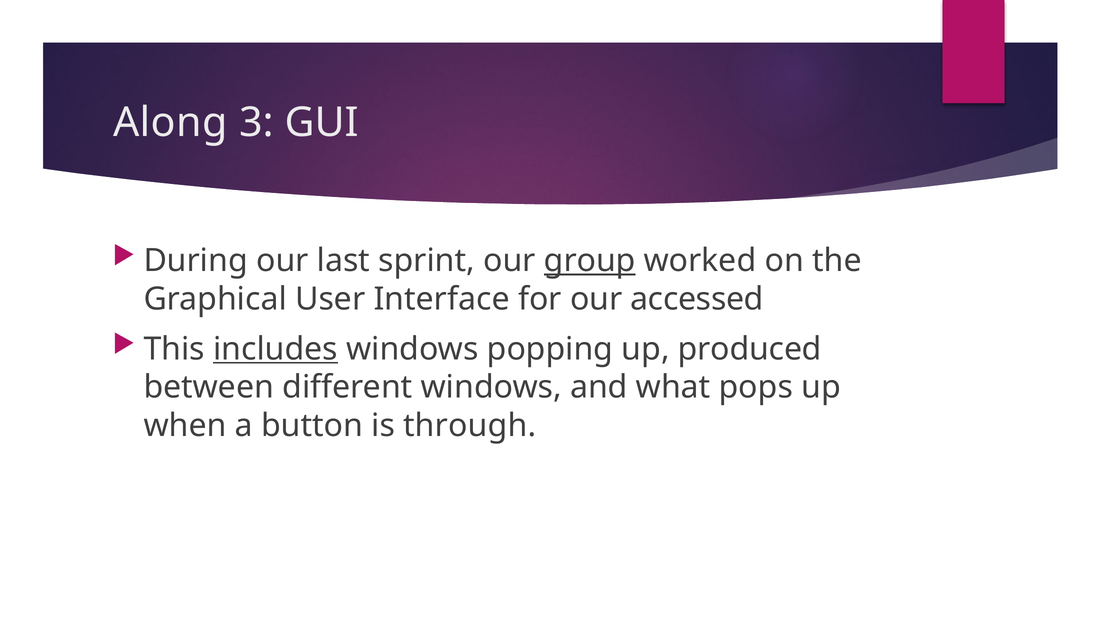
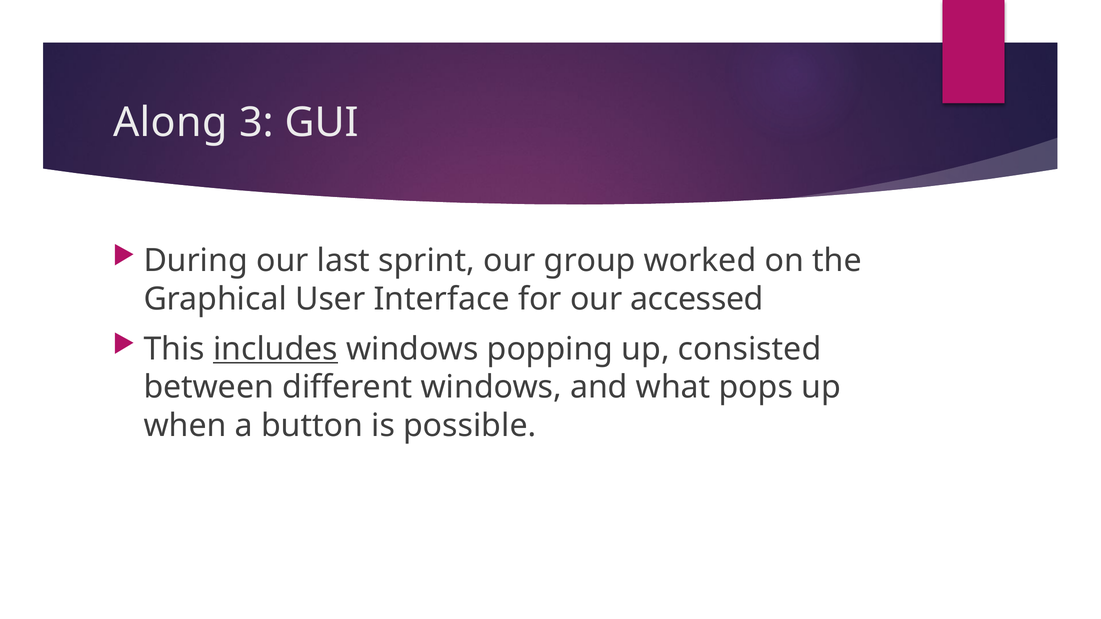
group underline: present -> none
produced: produced -> consisted
through: through -> possible
